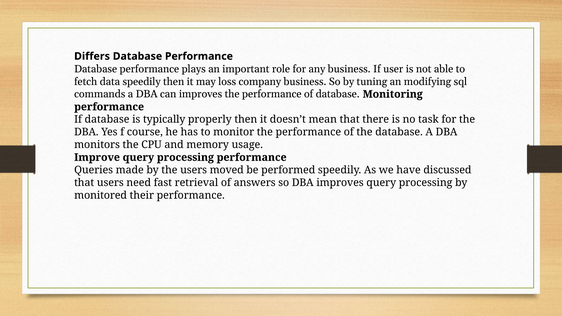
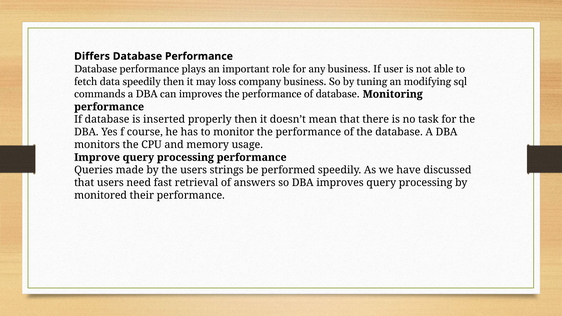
typically: typically -> inserted
moved: moved -> strings
